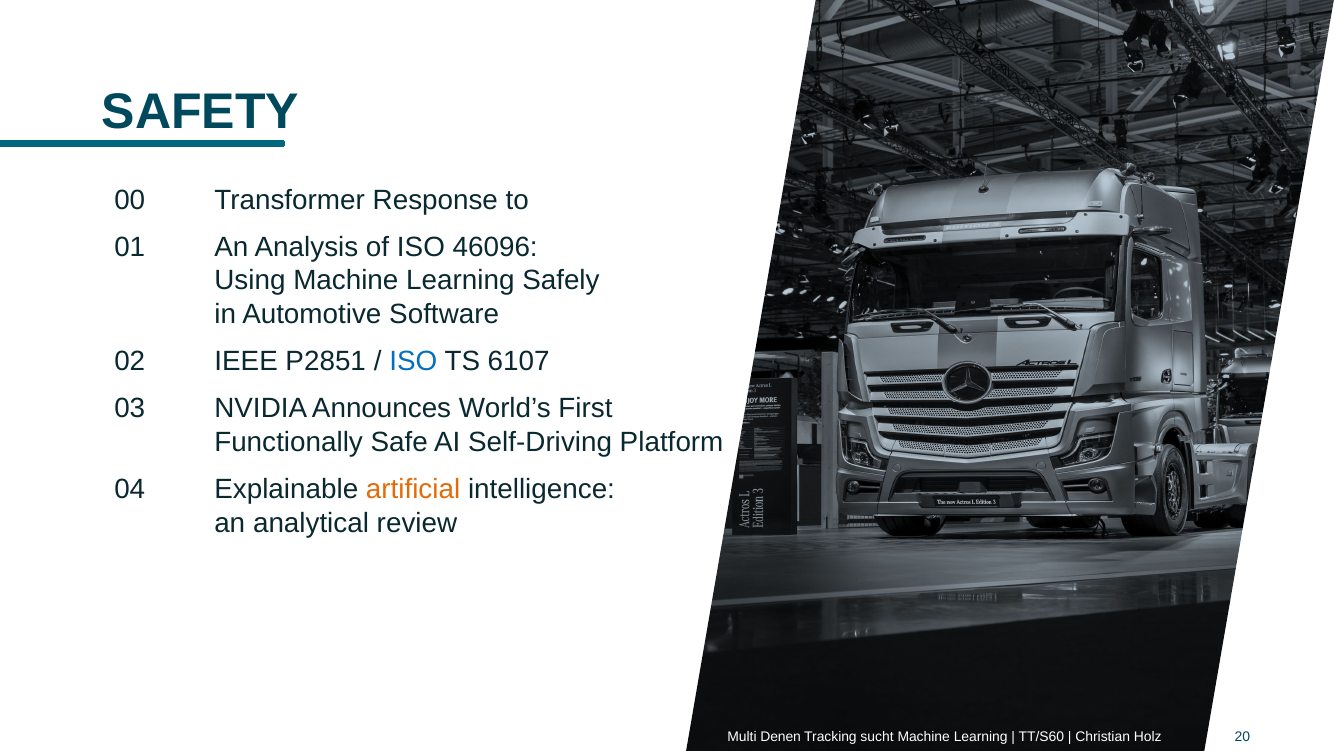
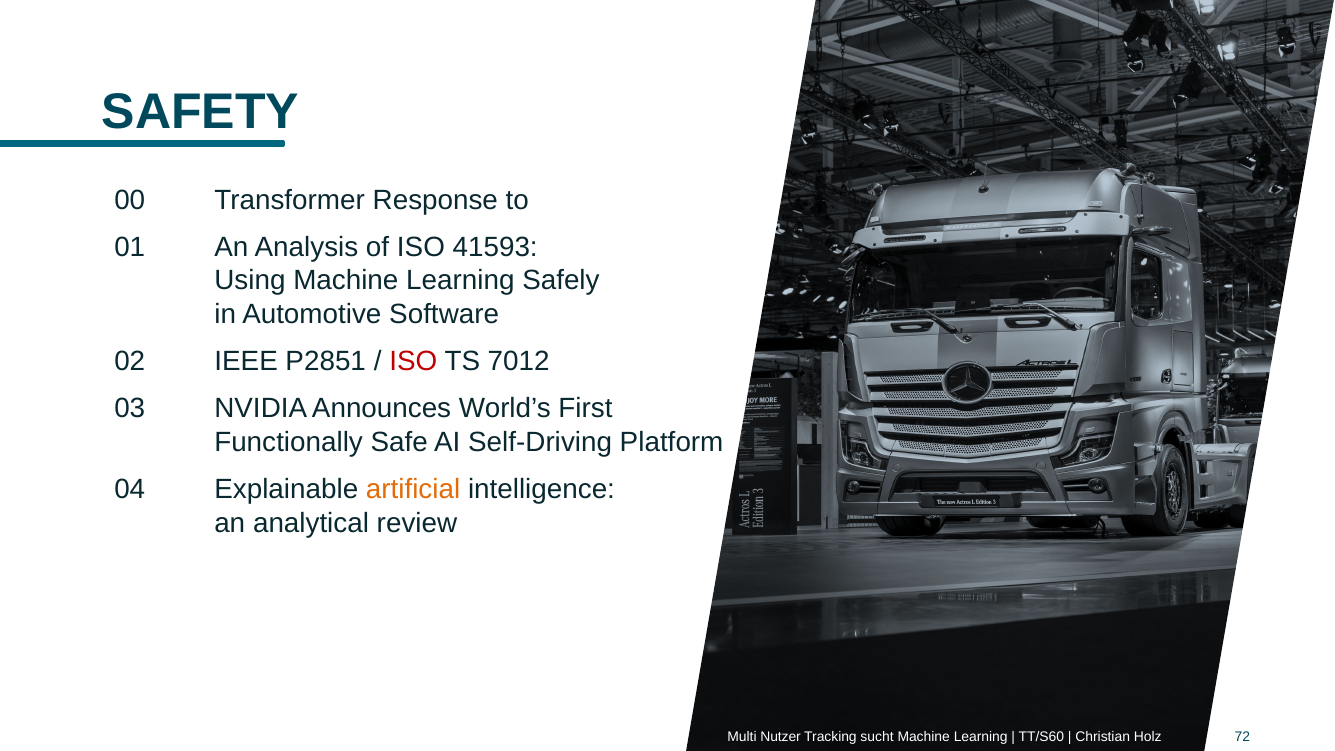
46096: 46096 -> 41593
ISO at (413, 361) colour: blue -> red
6107: 6107 -> 7012
Denen: Denen -> Nutzer
20: 20 -> 72
